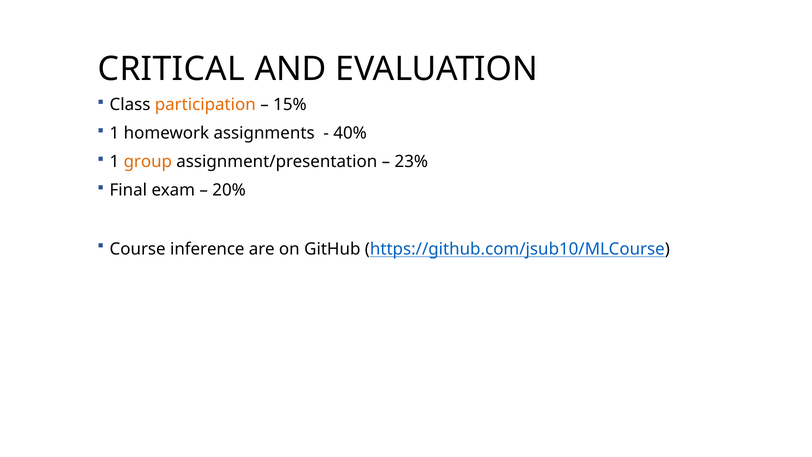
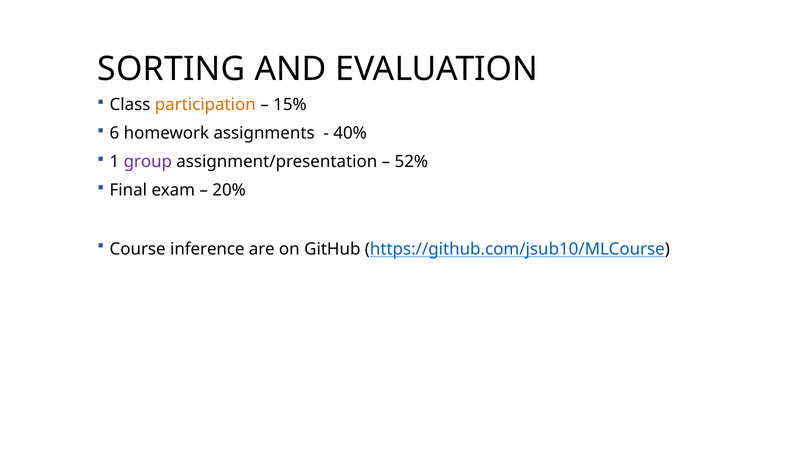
CRITICAL: CRITICAL -> SORTING
1 at (114, 133): 1 -> 6
group colour: orange -> purple
23%: 23% -> 52%
